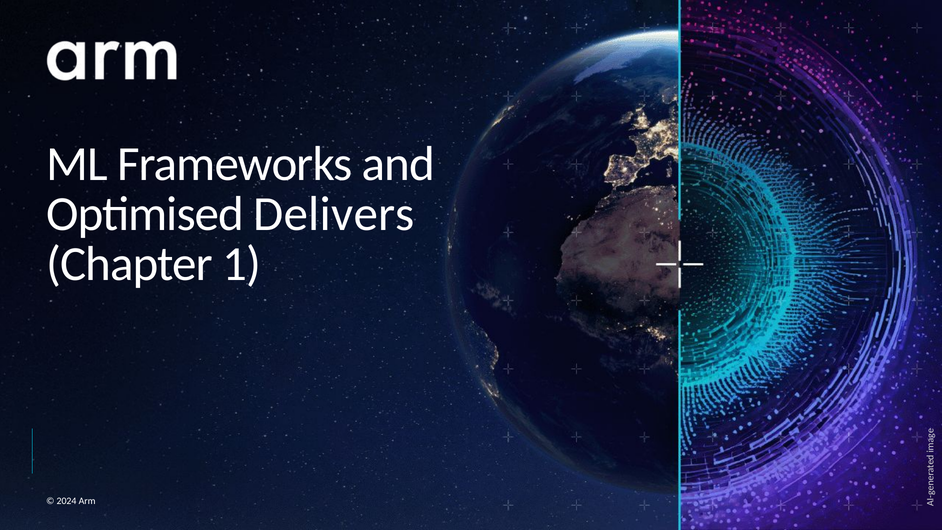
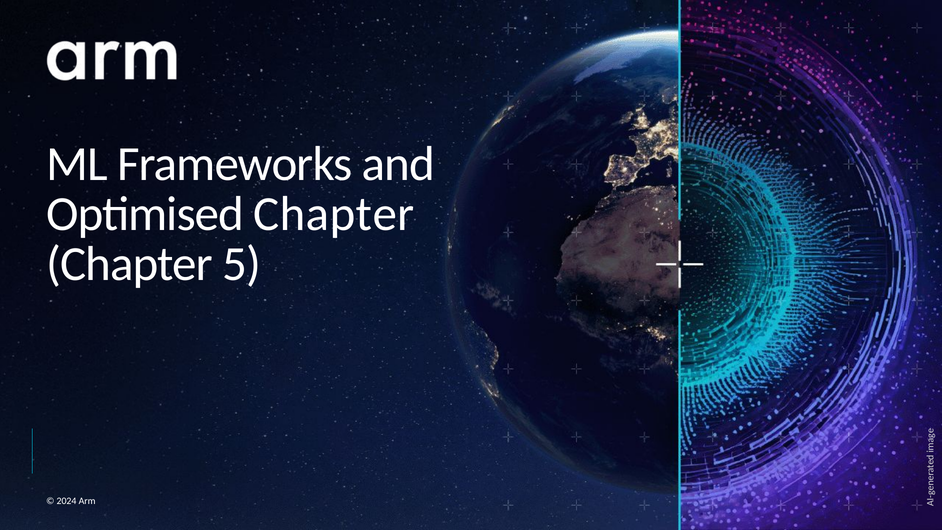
Optimised Delivers: Delivers -> Chapter
1: 1 -> 5
